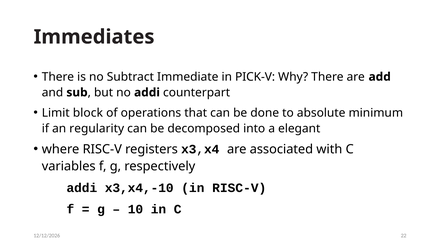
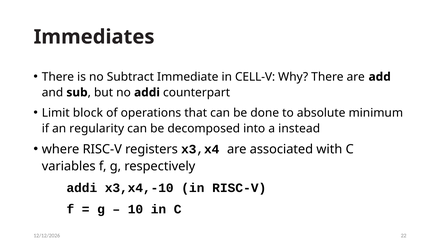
PICK-V: PICK-V -> CELL-V
elegant: elegant -> instead
